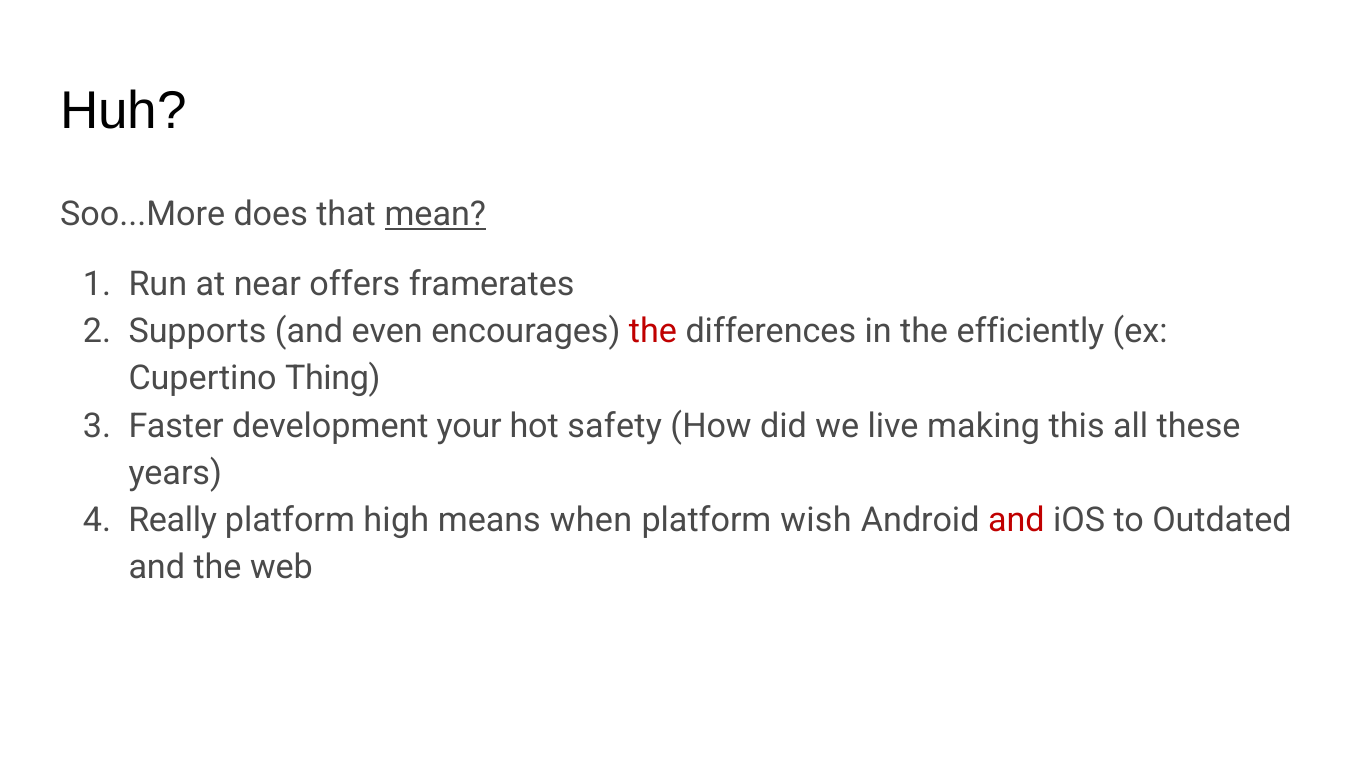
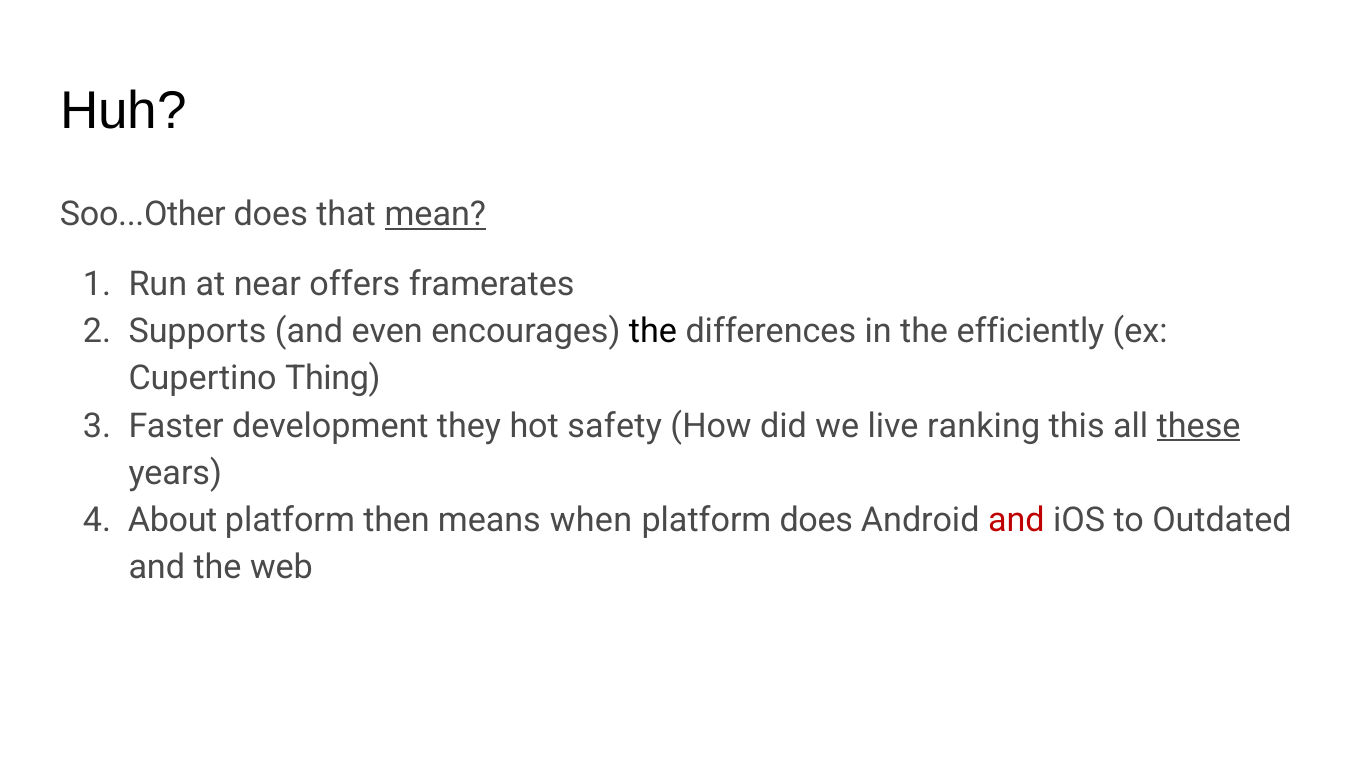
Soo...More: Soo...More -> Soo...Other
the at (653, 332) colour: red -> black
your: your -> they
making: making -> ranking
these underline: none -> present
Really: Really -> About
high: high -> then
platform wish: wish -> does
